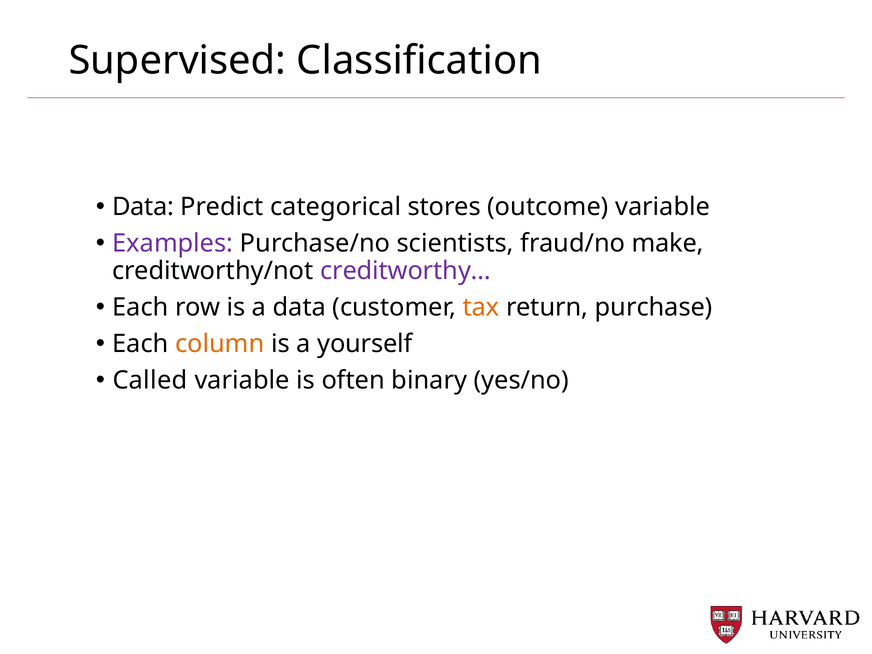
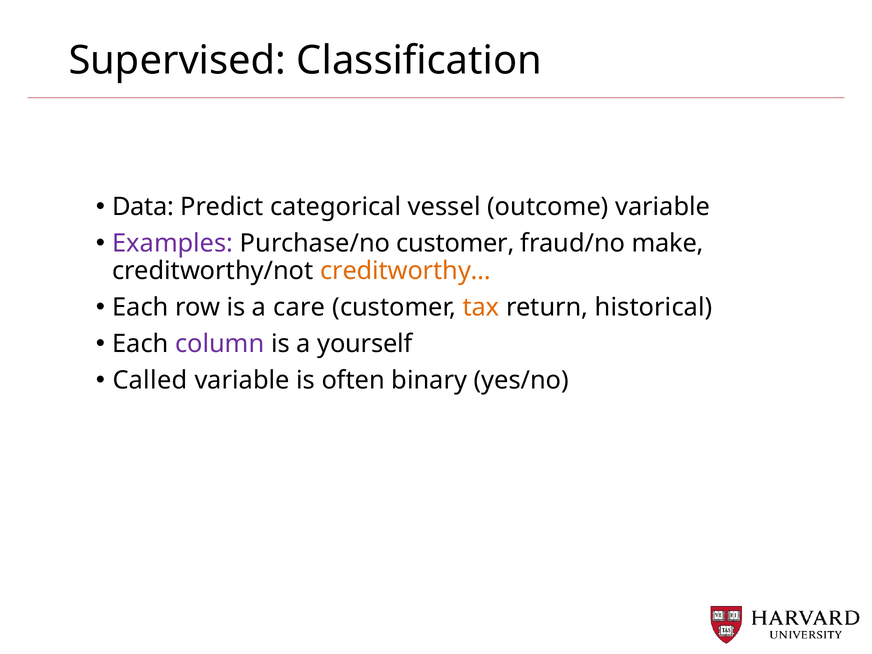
stores: stores -> vessel
Purchase/no scientists: scientists -> customer
creditworthy… colour: purple -> orange
a data: data -> care
purchase: purchase -> historical
column colour: orange -> purple
